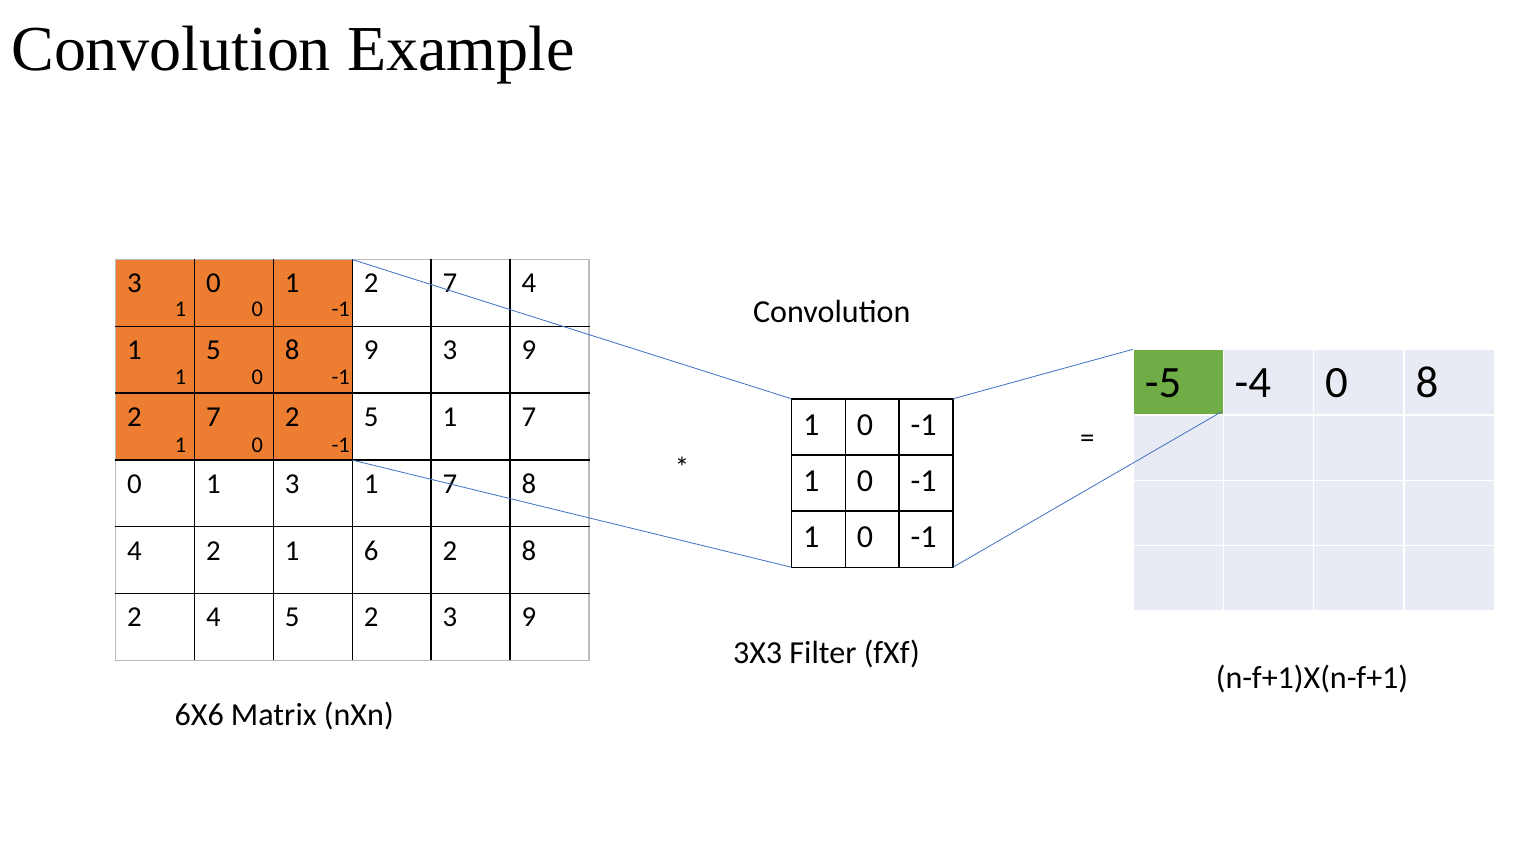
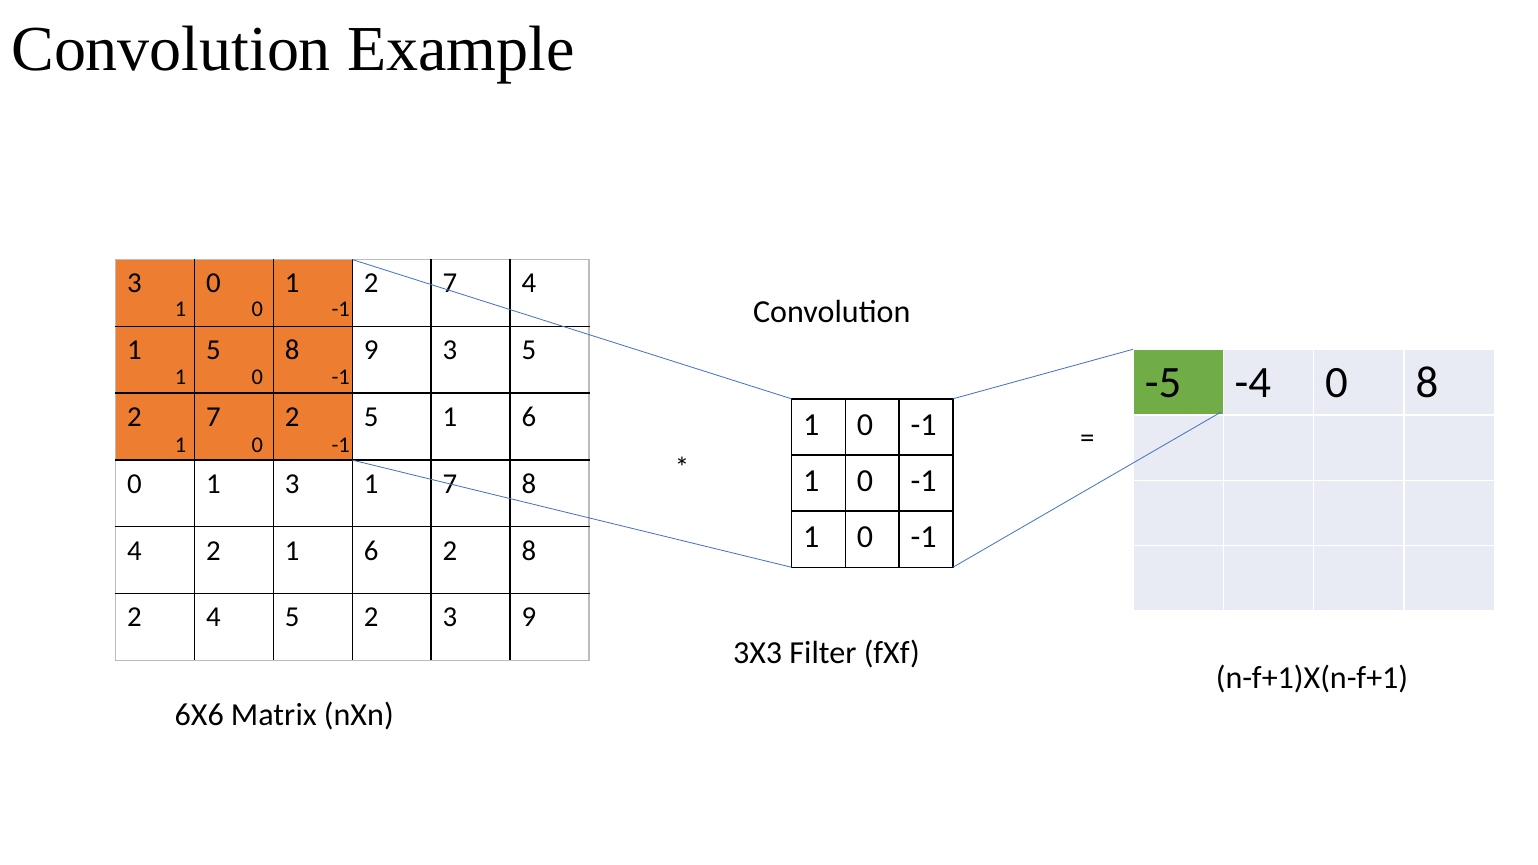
9 3 9: 9 -> 5
5 1 7: 7 -> 6
